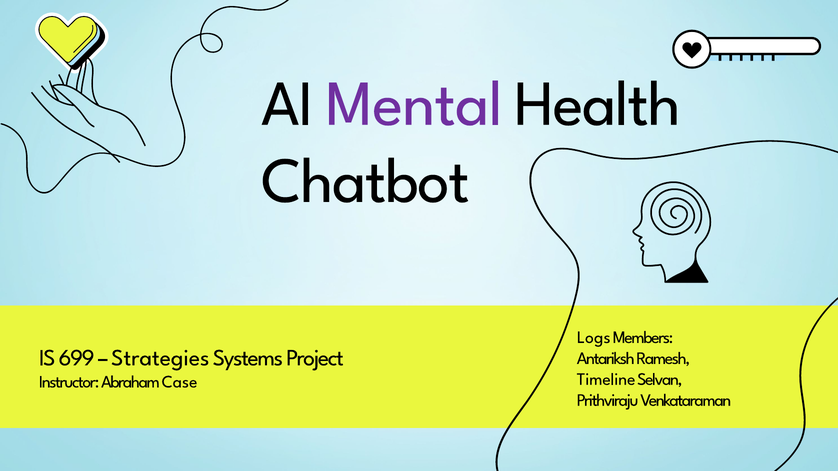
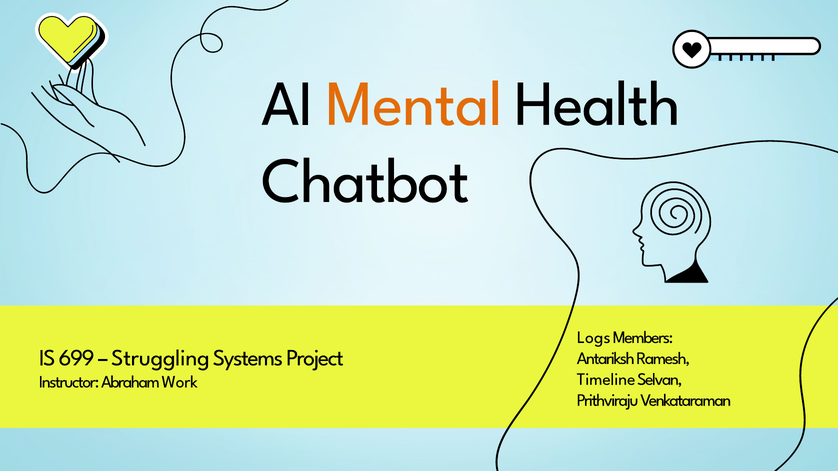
Mental colour: purple -> orange
Strategies: Strategies -> Struggling
Case: Case -> Work
